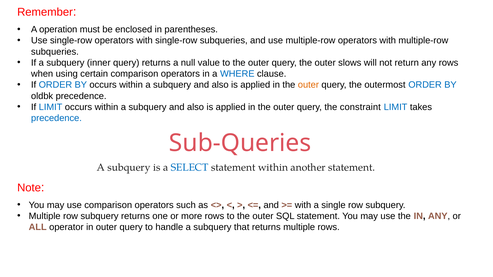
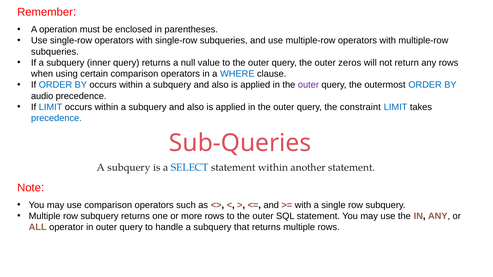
slows: slows -> zeros
outer at (308, 85) colour: orange -> purple
oldbk: oldbk -> audio
